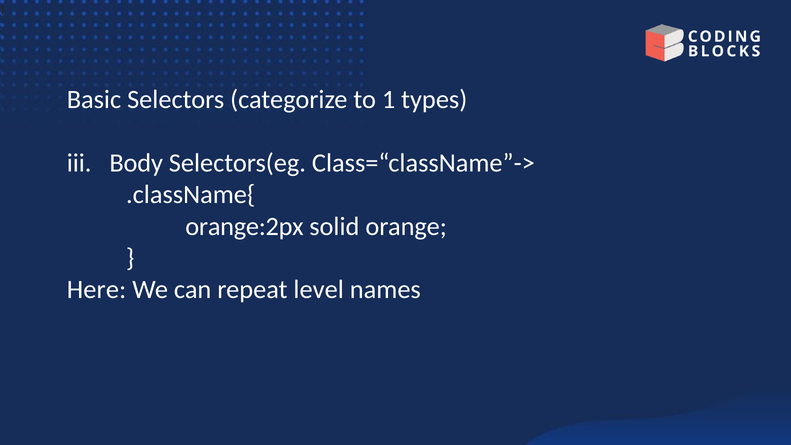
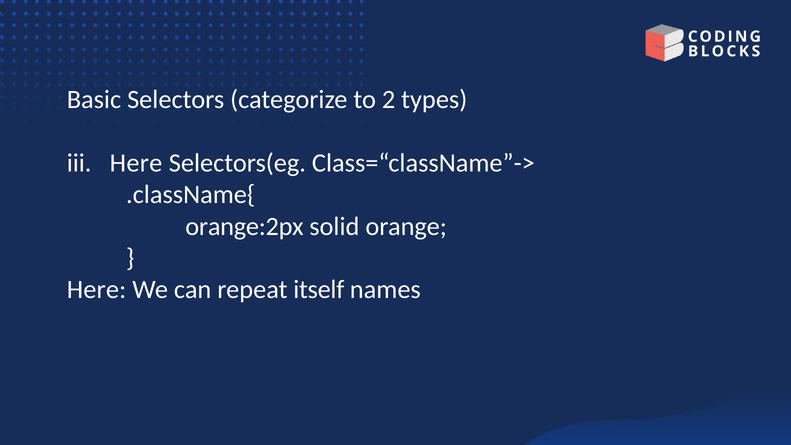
1: 1 -> 2
iii Body: Body -> Here
level: level -> itself
